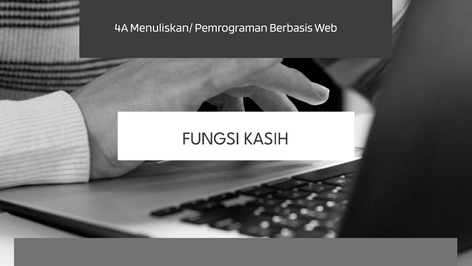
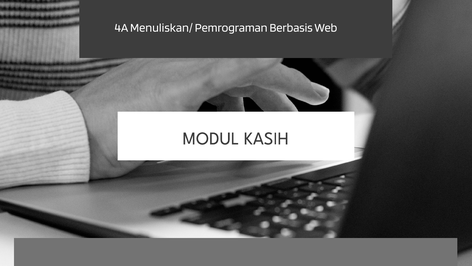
FUNGSI: FUNGSI -> MODUL
